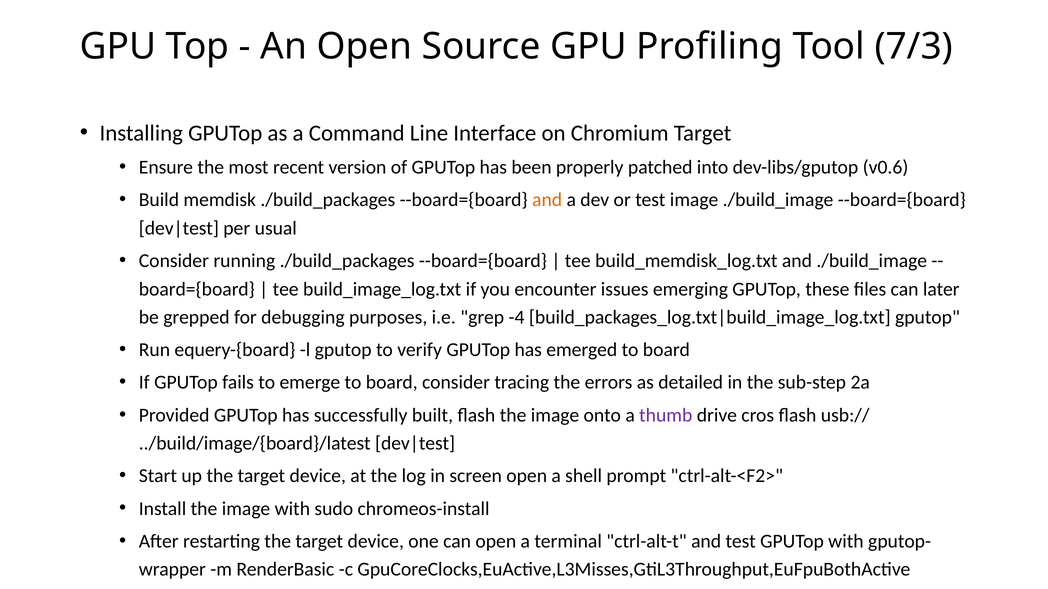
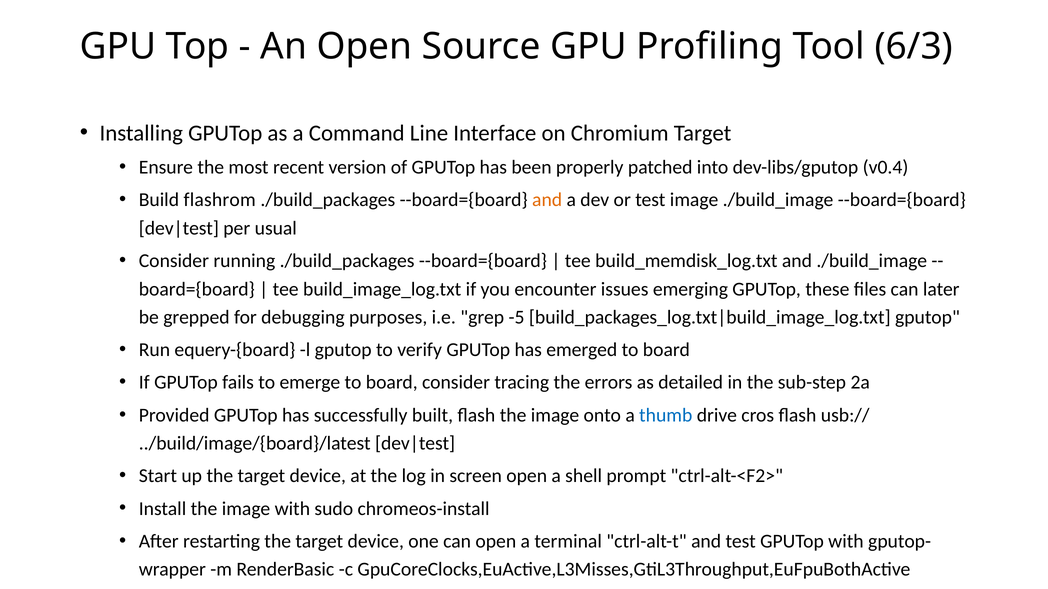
7/3: 7/3 -> 6/3
v0.6: v0.6 -> v0.4
memdisk: memdisk -> flashrom
-4: -4 -> -5
thumb colour: purple -> blue
